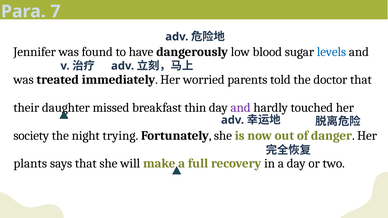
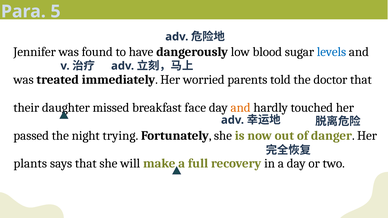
7: 7 -> 5
thin: thin -> face
and at (241, 108) colour: purple -> orange
society: society -> passed
